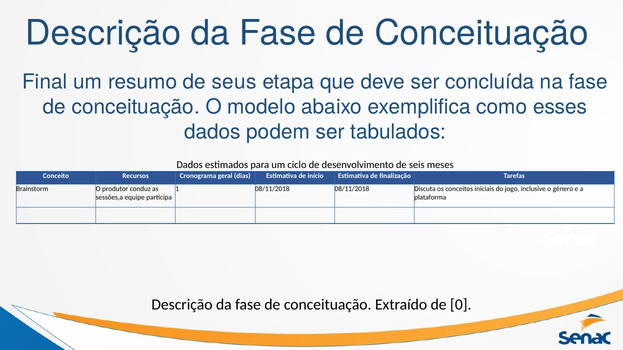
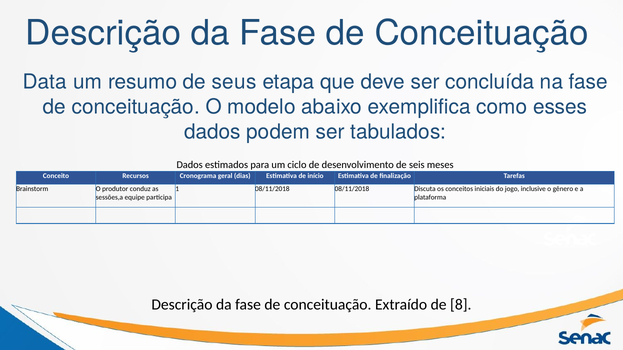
Final: Final -> Data
0: 0 -> 8
